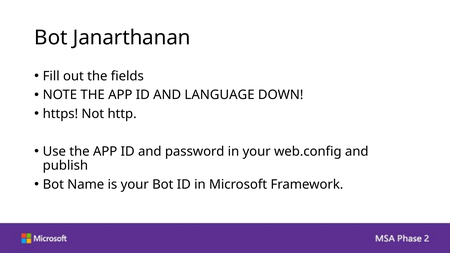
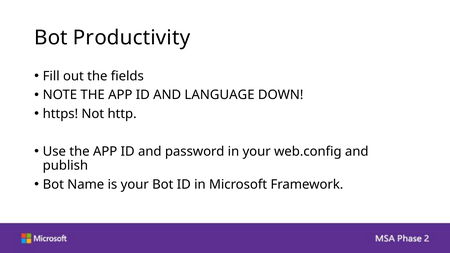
Janarthanan: Janarthanan -> Productivity
